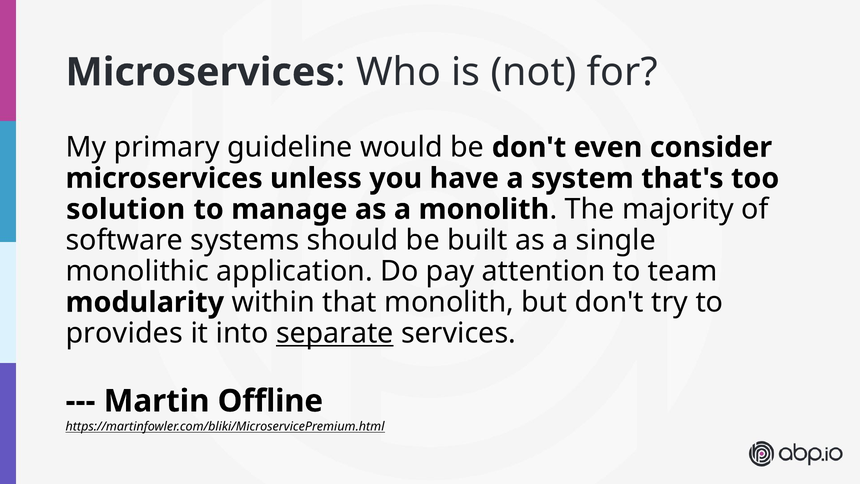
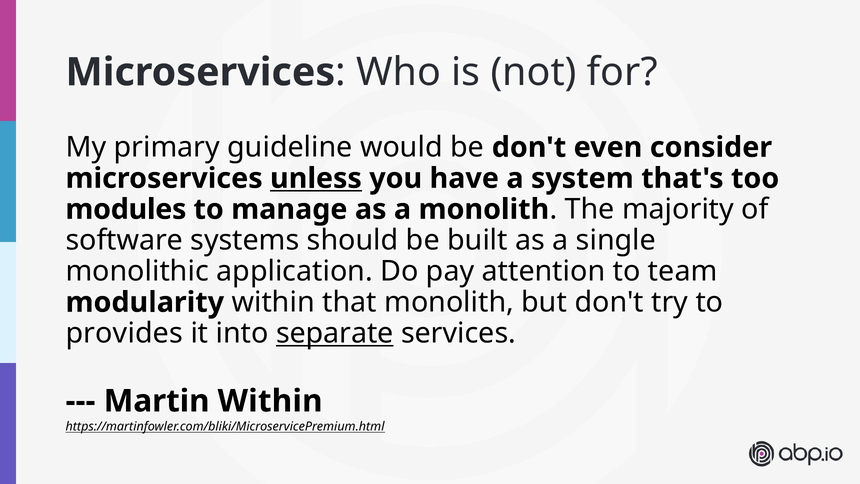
unless underline: none -> present
solution: solution -> modules
Martin Offline: Offline -> Within
